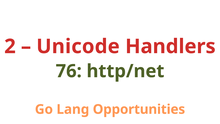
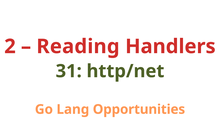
Unicode: Unicode -> Reading
76: 76 -> 31
